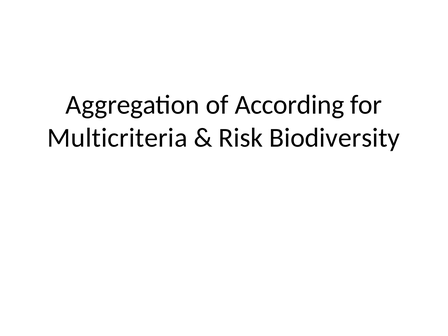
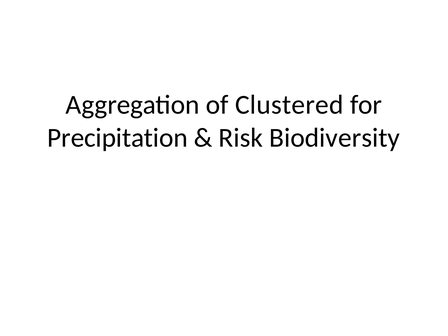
According: According -> Clustered
Multicriteria: Multicriteria -> Precipitation
